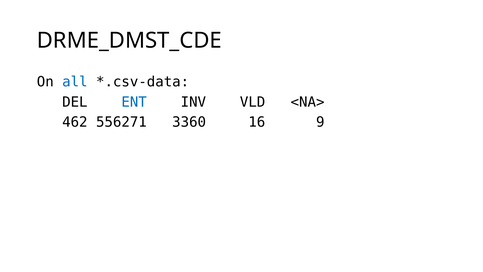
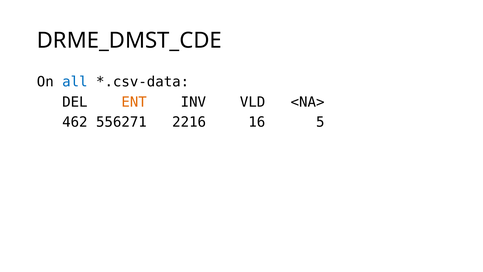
ENT colour: blue -> orange
3360: 3360 -> 2216
9: 9 -> 5
